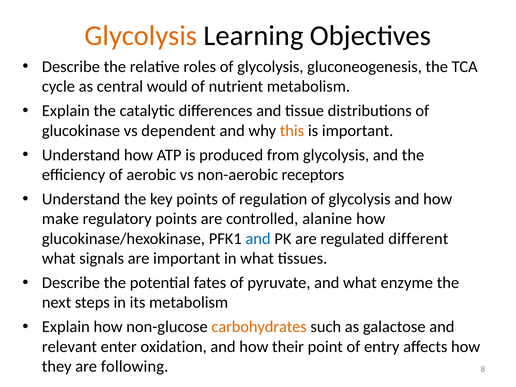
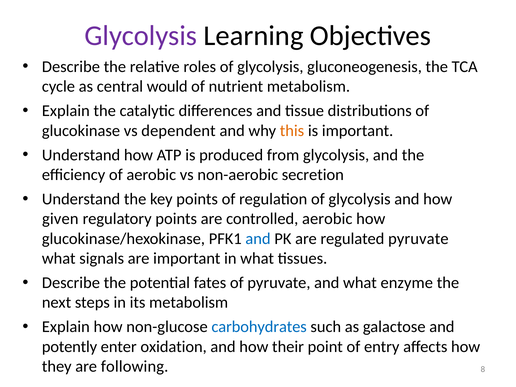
Glycolysis at (141, 36) colour: orange -> purple
receptors: receptors -> secretion
make: make -> given
controlled alanine: alanine -> aerobic
regulated different: different -> pyruvate
carbohydrates colour: orange -> blue
relevant: relevant -> potently
